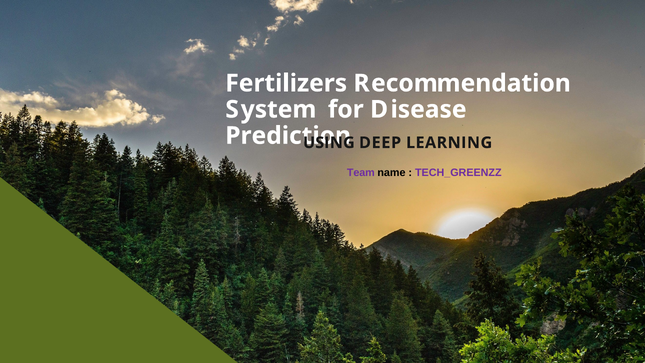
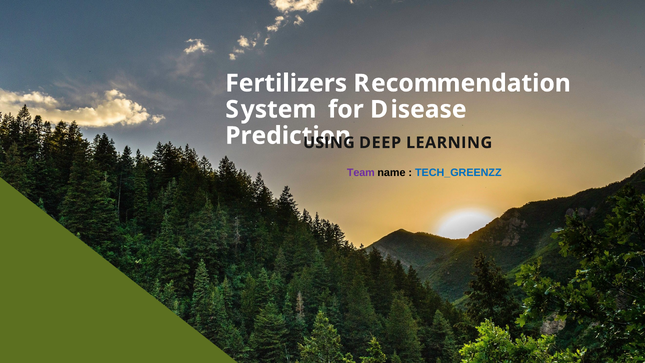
TECH_GREENZZ colour: purple -> blue
